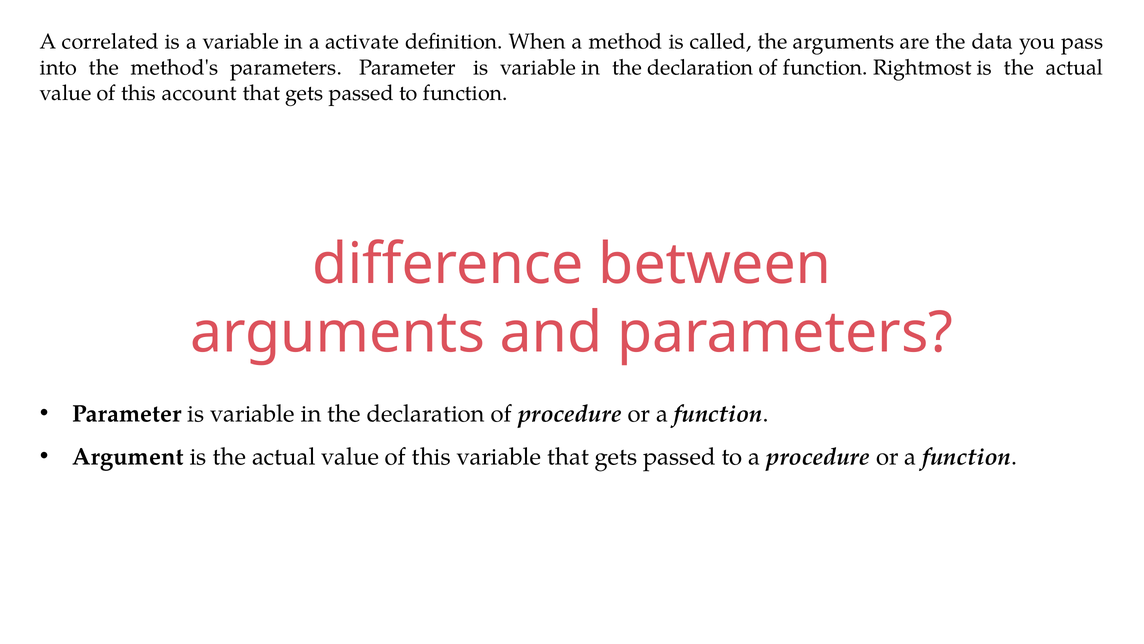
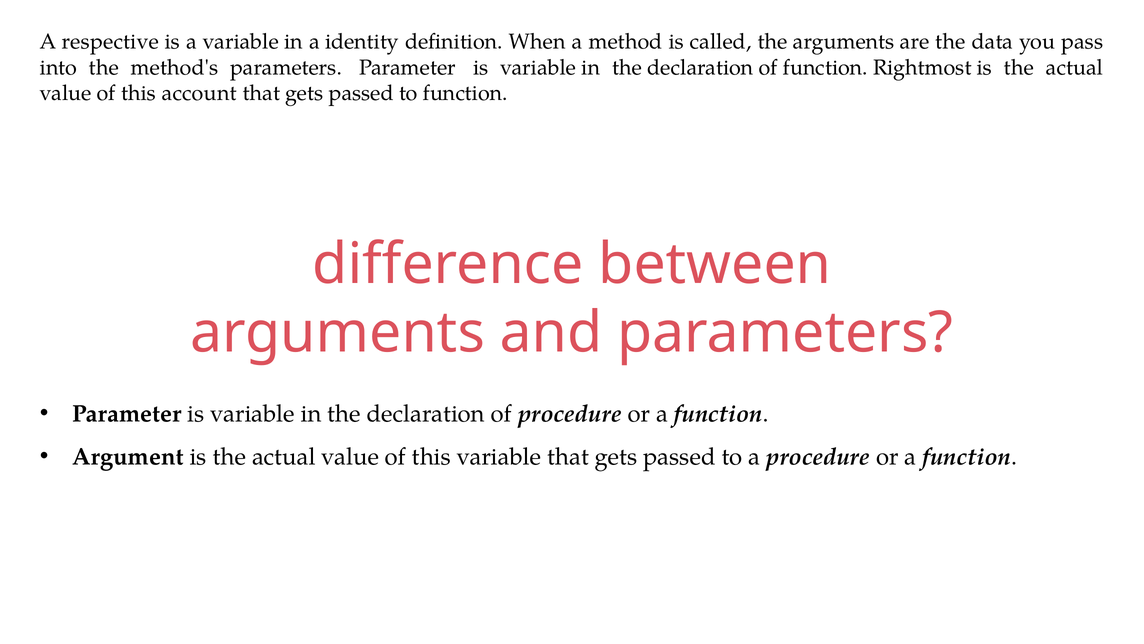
correlated: correlated -> respective
activate: activate -> identity
